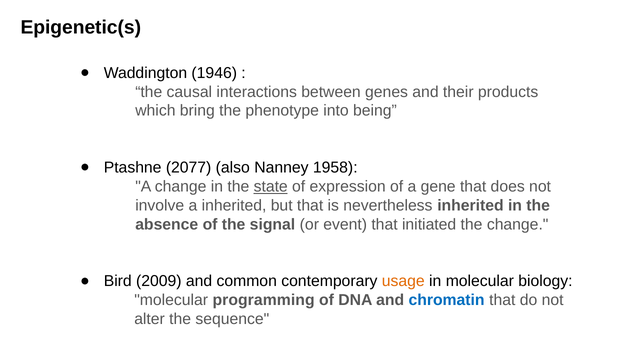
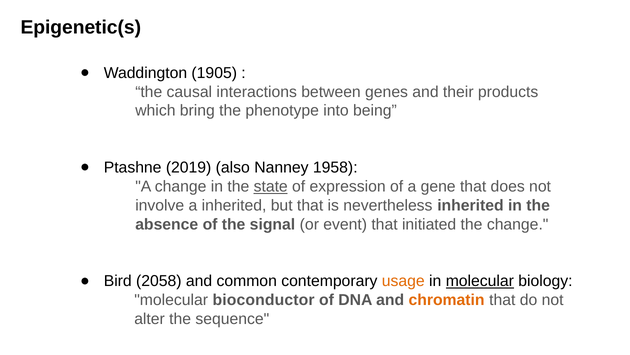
1946: 1946 -> 1905
2077: 2077 -> 2019
2009: 2009 -> 2058
molecular at (480, 281) underline: none -> present
programming: programming -> bioconductor
chromatin colour: blue -> orange
